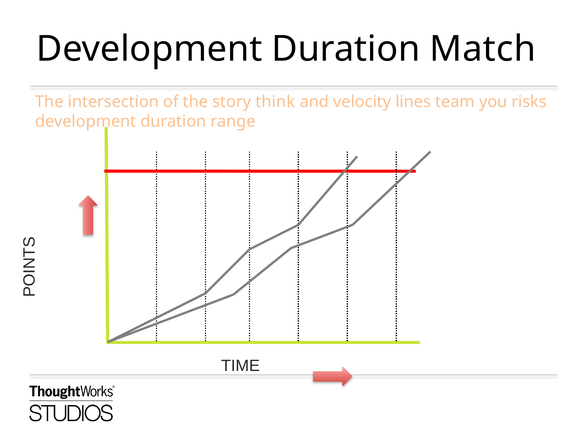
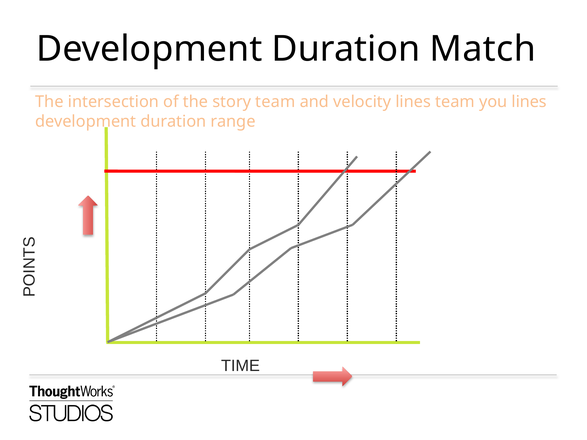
story think: think -> team
you risks: risks -> lines
